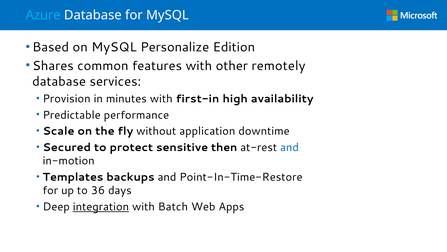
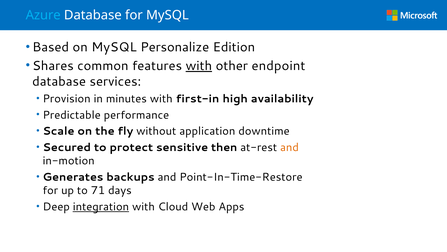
with at (199, 66) underline: none -> present
remotely: remotely -> endpoint
and at (289, 147) colour: blue -> orange
Templates: Templates -> Generates
36: 36 -> 71
Batch: Batch -> Cloud
